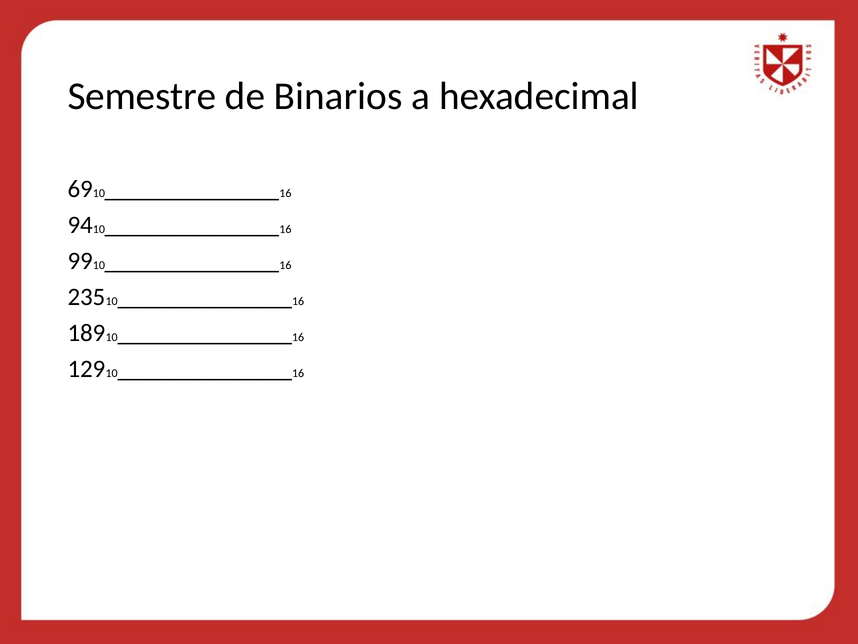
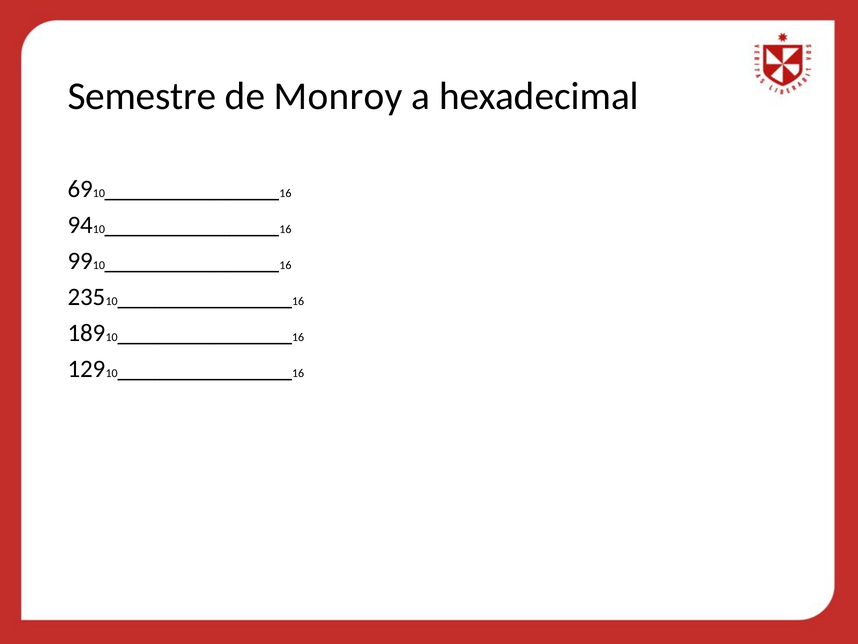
Binarios: Binarios -> Monroy
